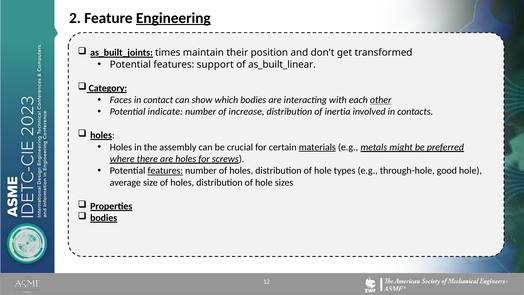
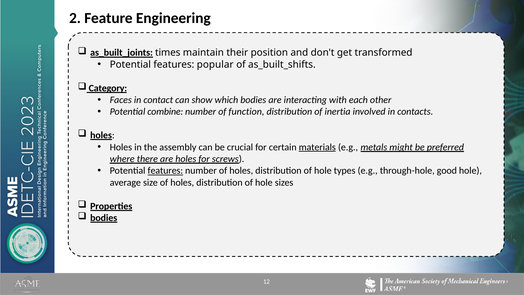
Engineering underline: present -> none
support: support -> popular
as_built_linear: as_built_linear -> as_built_shifts
other underline: present -> none
indicate: indicate -> combine
increase: increase -> function
